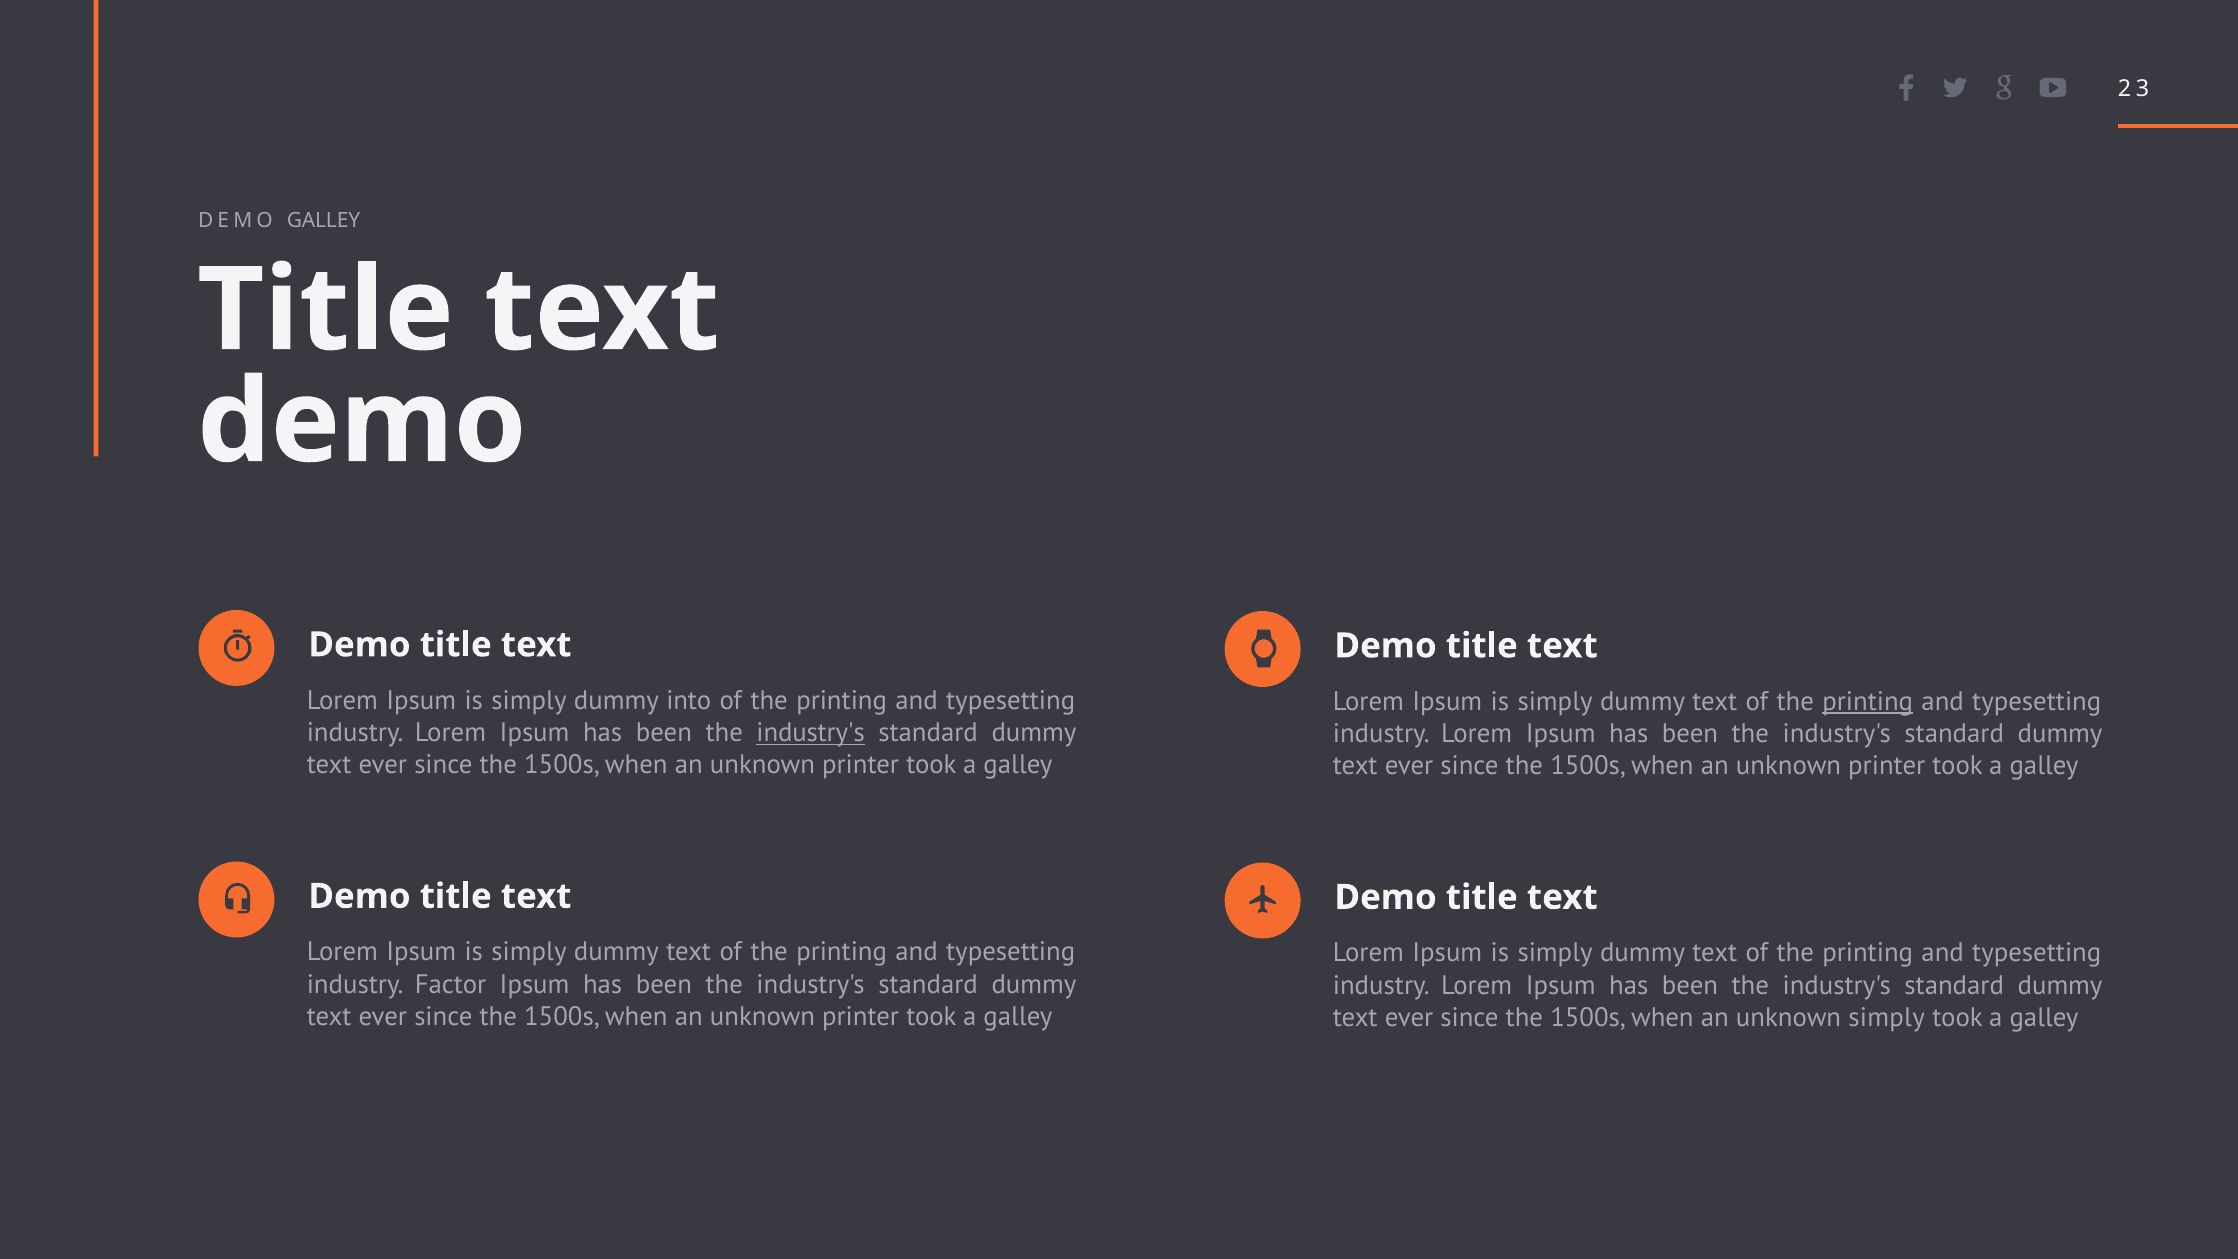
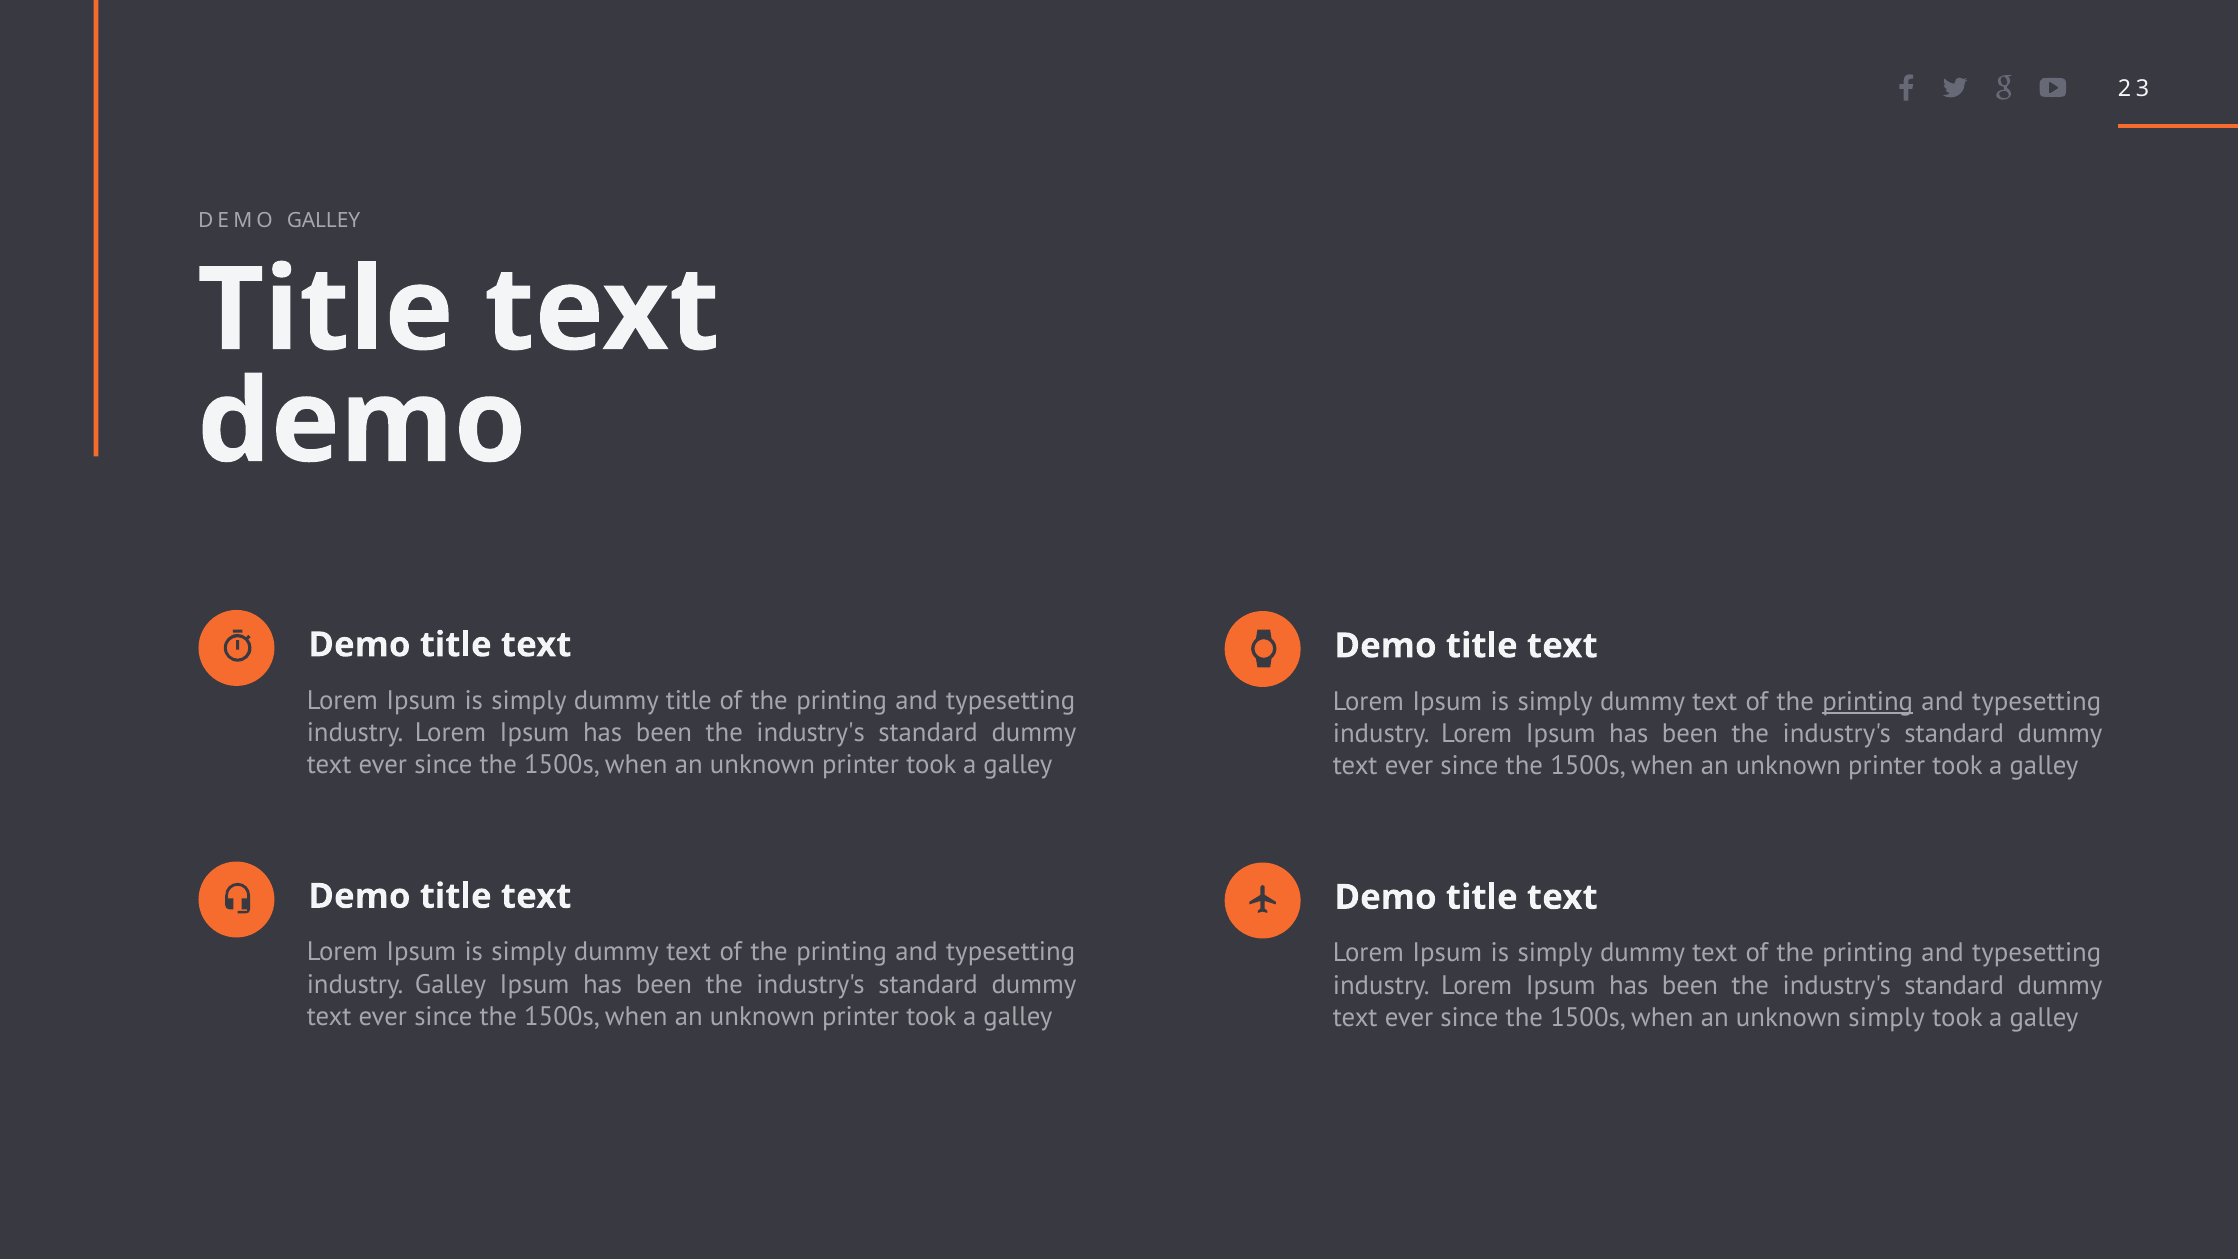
dummy into: into -> title
industry's at (811, 733) underline: present -> none
industry Factor: Factor -> Galley
